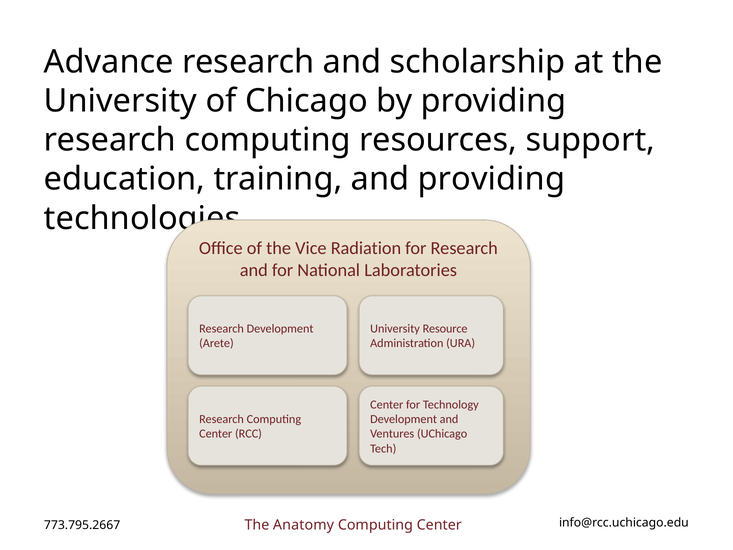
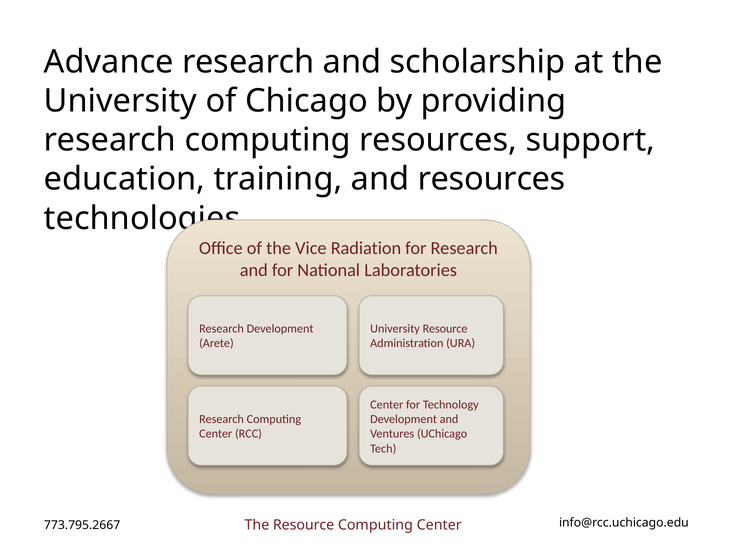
and providing: providing -> resources
The Anatomy: Anatomy -> Resource
